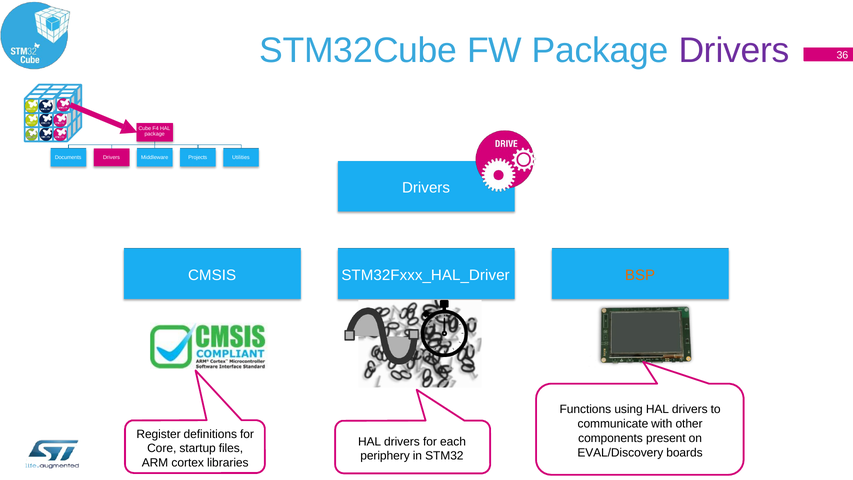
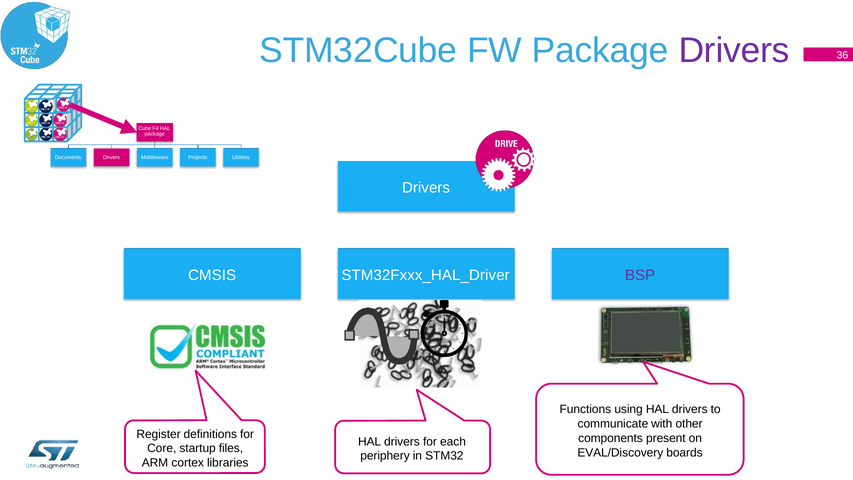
BSP colour: orange -> purple
